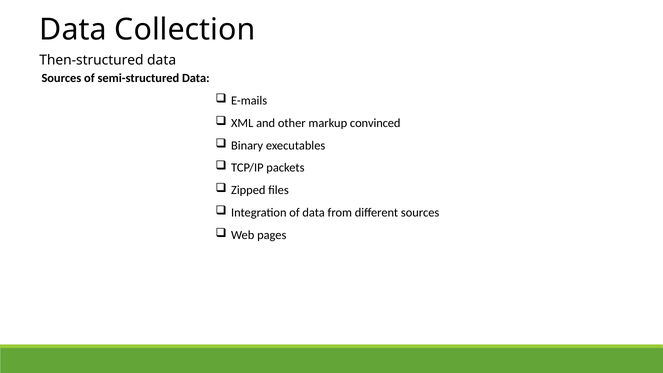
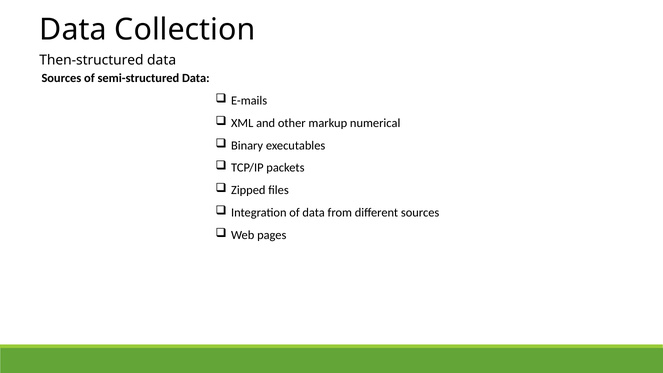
convinced: convinced -> numerical
